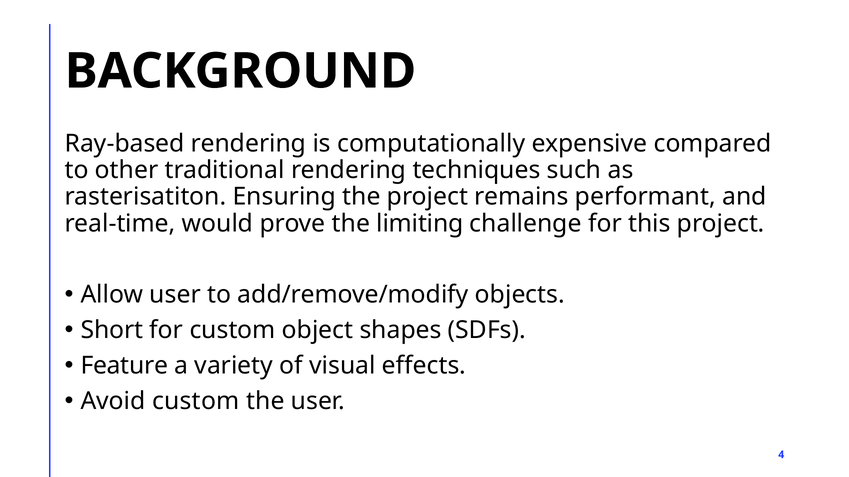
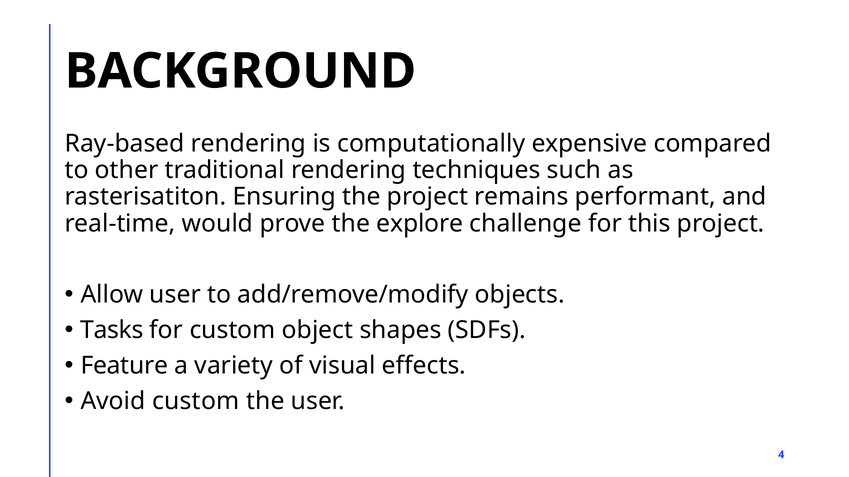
limiting: limiting -> explore
Short: Short -> Tasks
